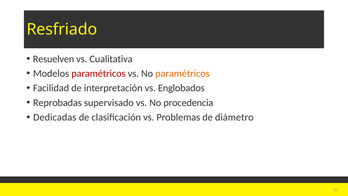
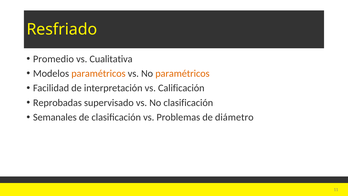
Resuelven: Resuelven -> Promedio
paramétricos at (98, 73) colour: red -> orange
Englobados: Englobados -> Calificación
No procedencia: procedencia -> clasificación
Dedicadas: Dedicadas -> Semanales
